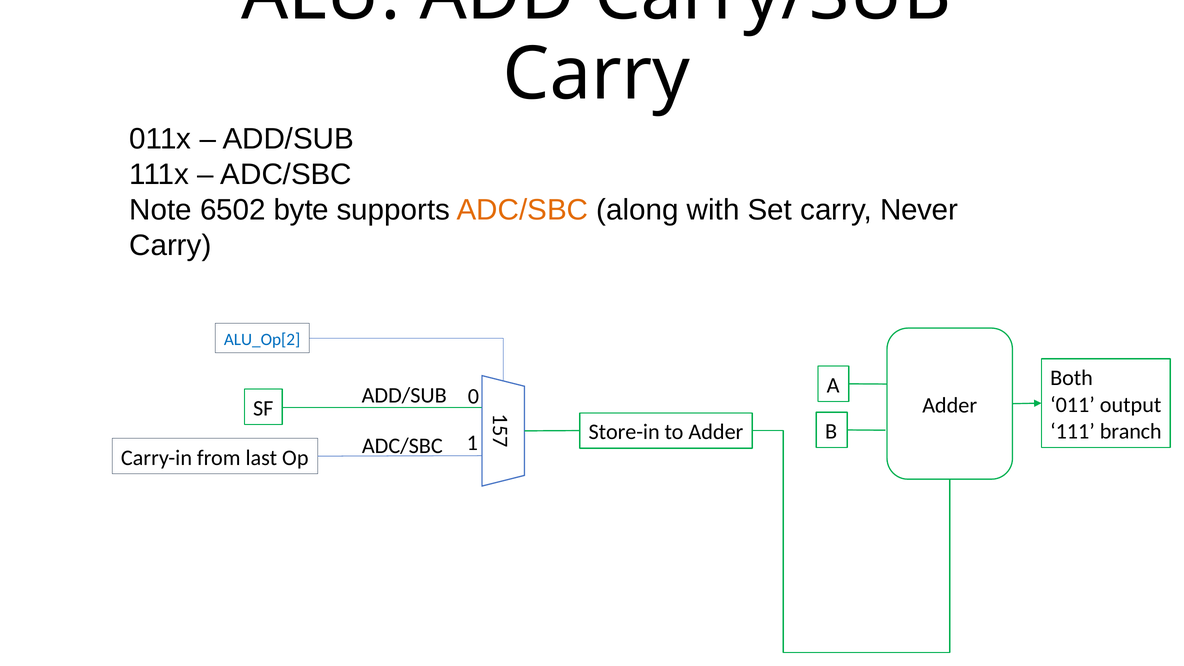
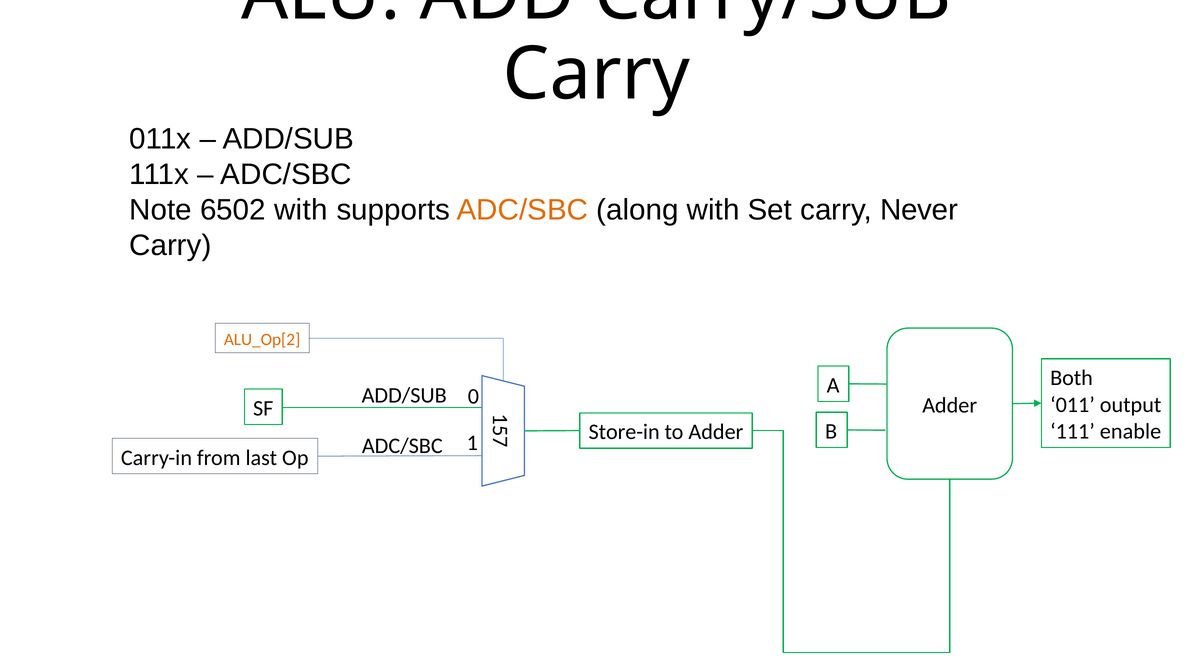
6502 byte: byte -> with
ALU_Op[2 colour: blue -> orange
branch: branch -> enable
